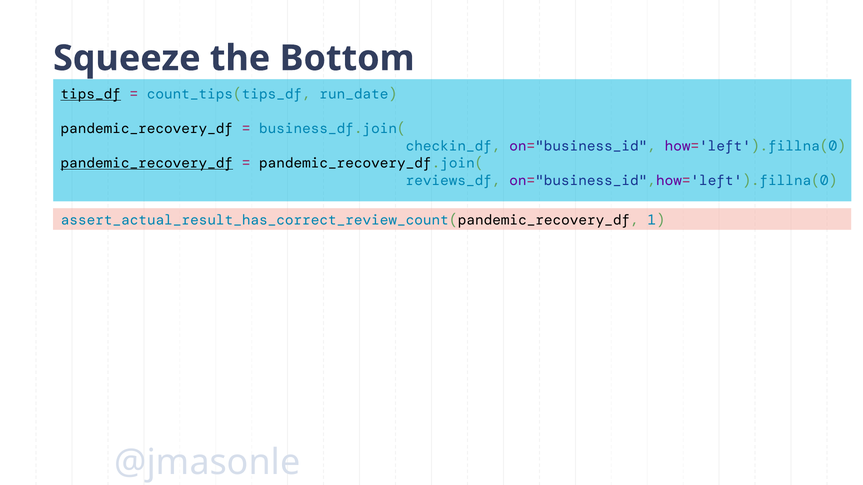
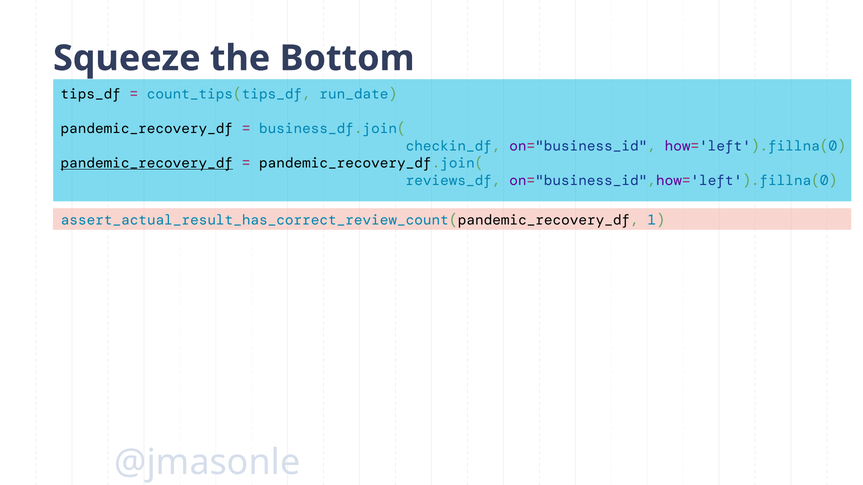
tips_df underline: present -> none
